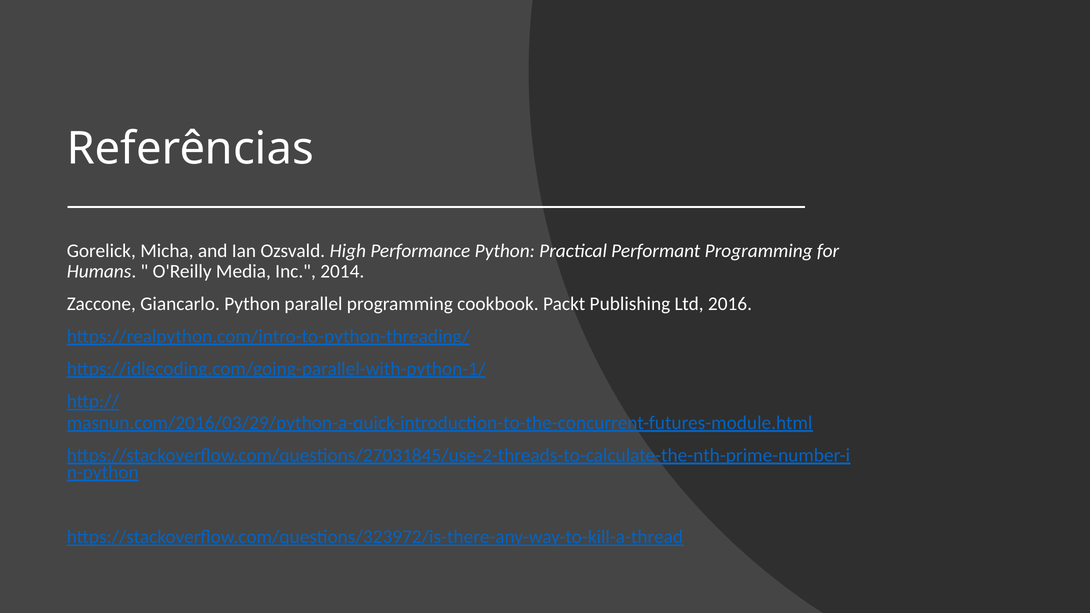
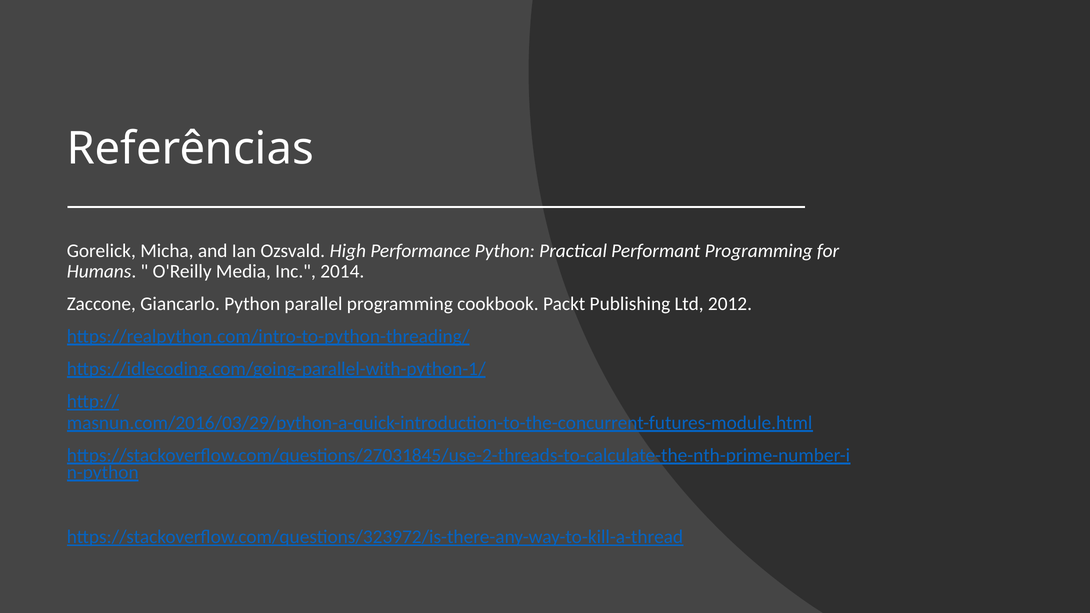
2016: 2016 -> 2012
